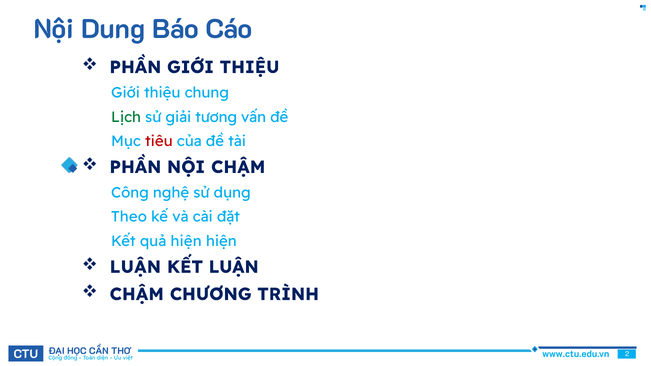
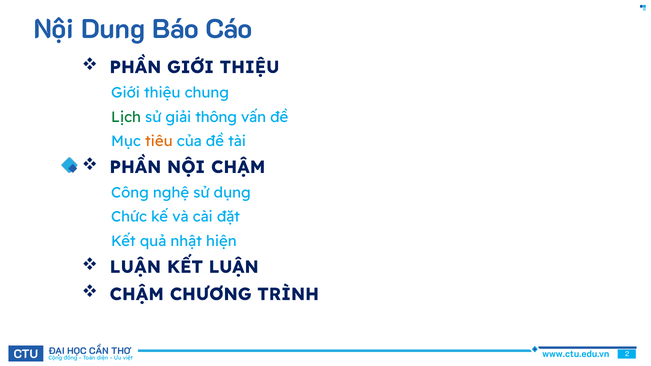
tương: tương -> thông
tiêu colour: red -> orange
Theo: Theo -> Chức
quả hiện: hiện -> nhật
